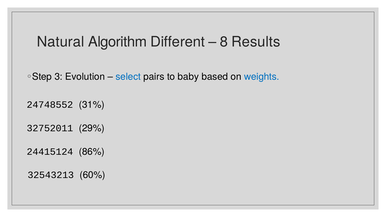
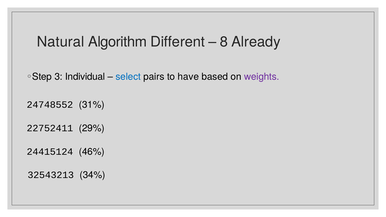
Results: Results -> Already
Evolution: Evolution -> Individual
baby: baby -> have
weights colour: blue -> purple
32752011: 32752011 -> 22752411
86%: 86% -> 46%
60%: 60% -> 34%
